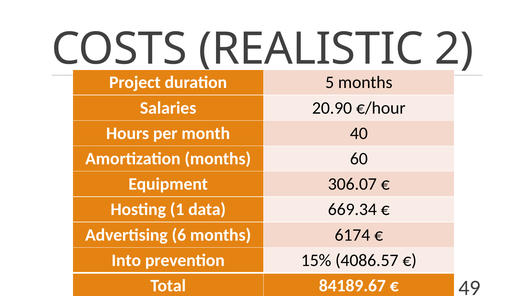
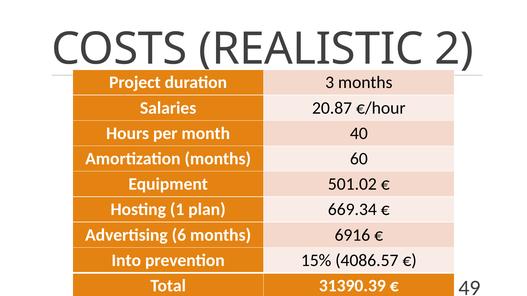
5: 5 -> 3
20.90: 20.90 -> 20.87
306.07: 306.07 -> 501.02
data: data -> plan
6174: 6174 -> 6916
84189.67: 84189.67 -> 31390.39
